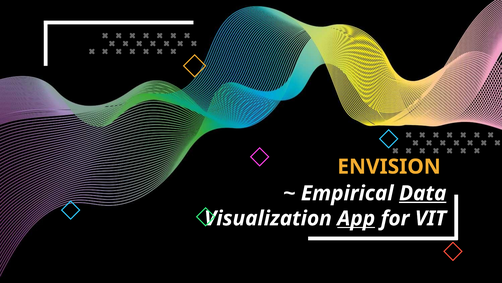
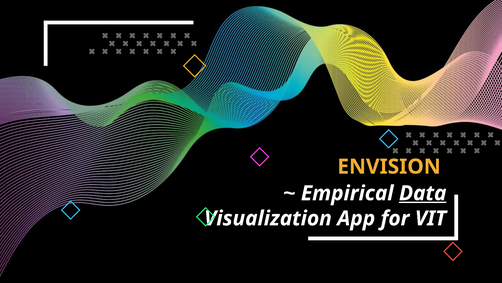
App underline: present -> none
